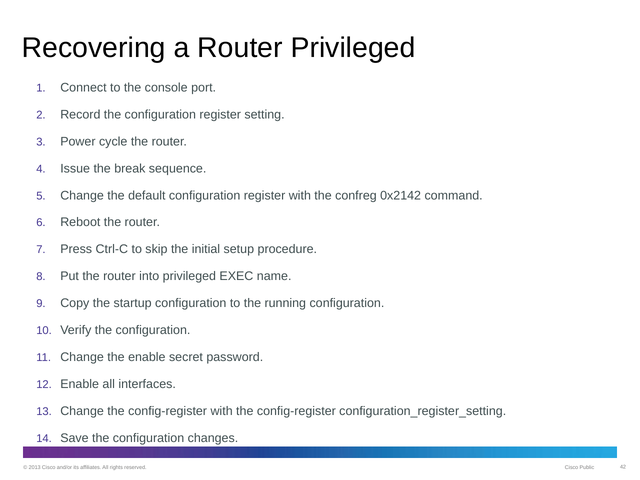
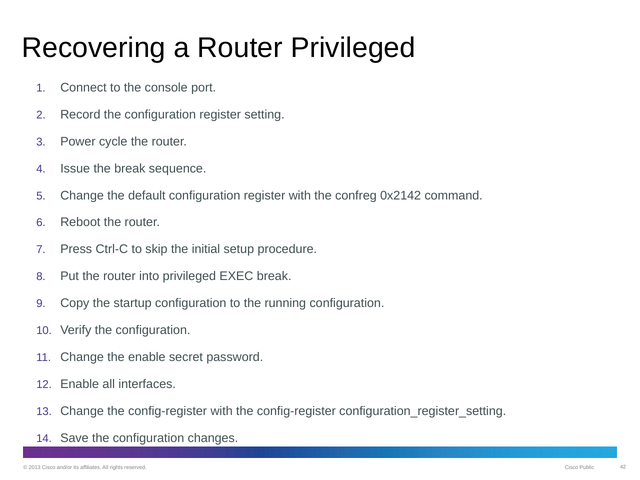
EXEC name: name -> break
